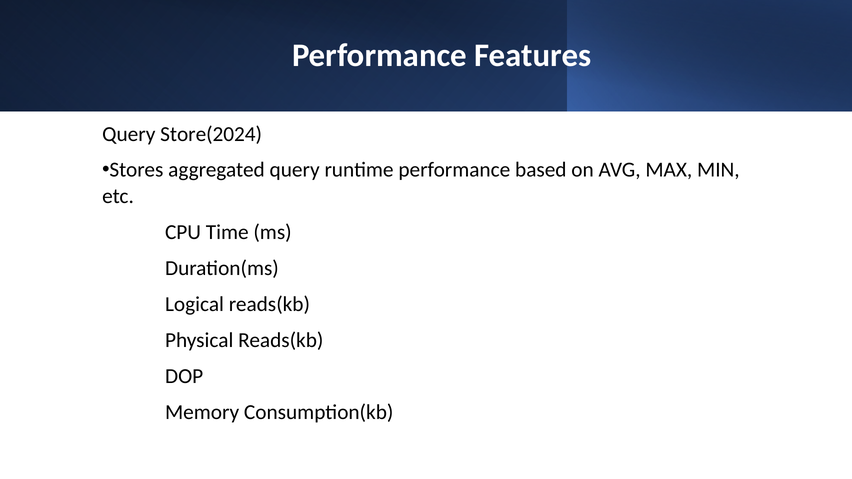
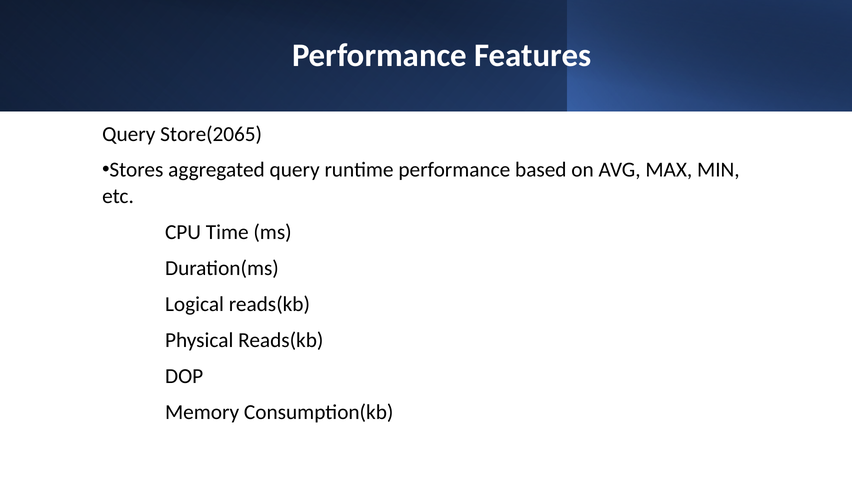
Store(2024: Store(2024 -> Store(2065
